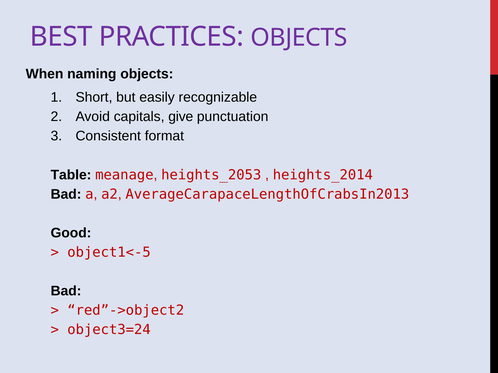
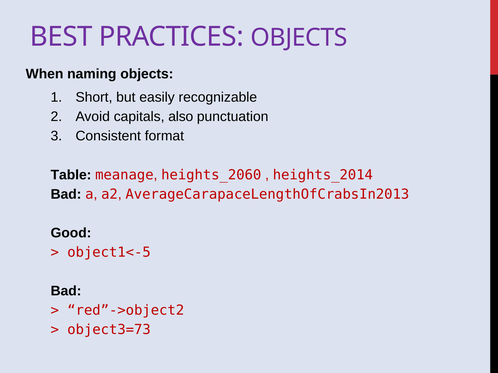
give: give -> also
heights_2053: heights_2053 -> heights_2060
object3=24: object3=24 -> object3=73
